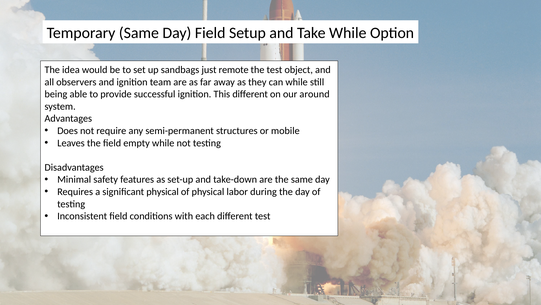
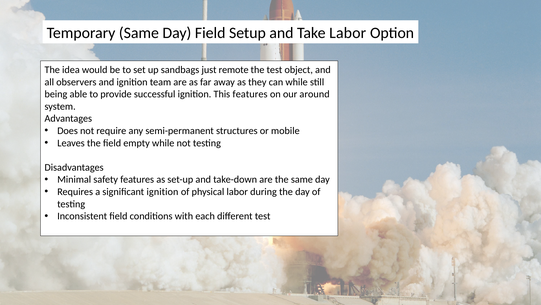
Take While: While -> Labor
This different: different -> features
significant physical: physical -> ignition
